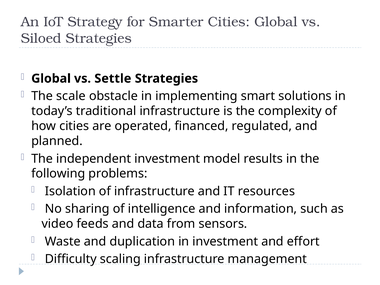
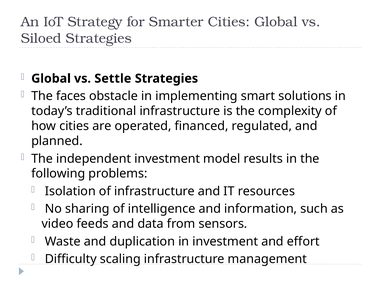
scale: scale -> faces
